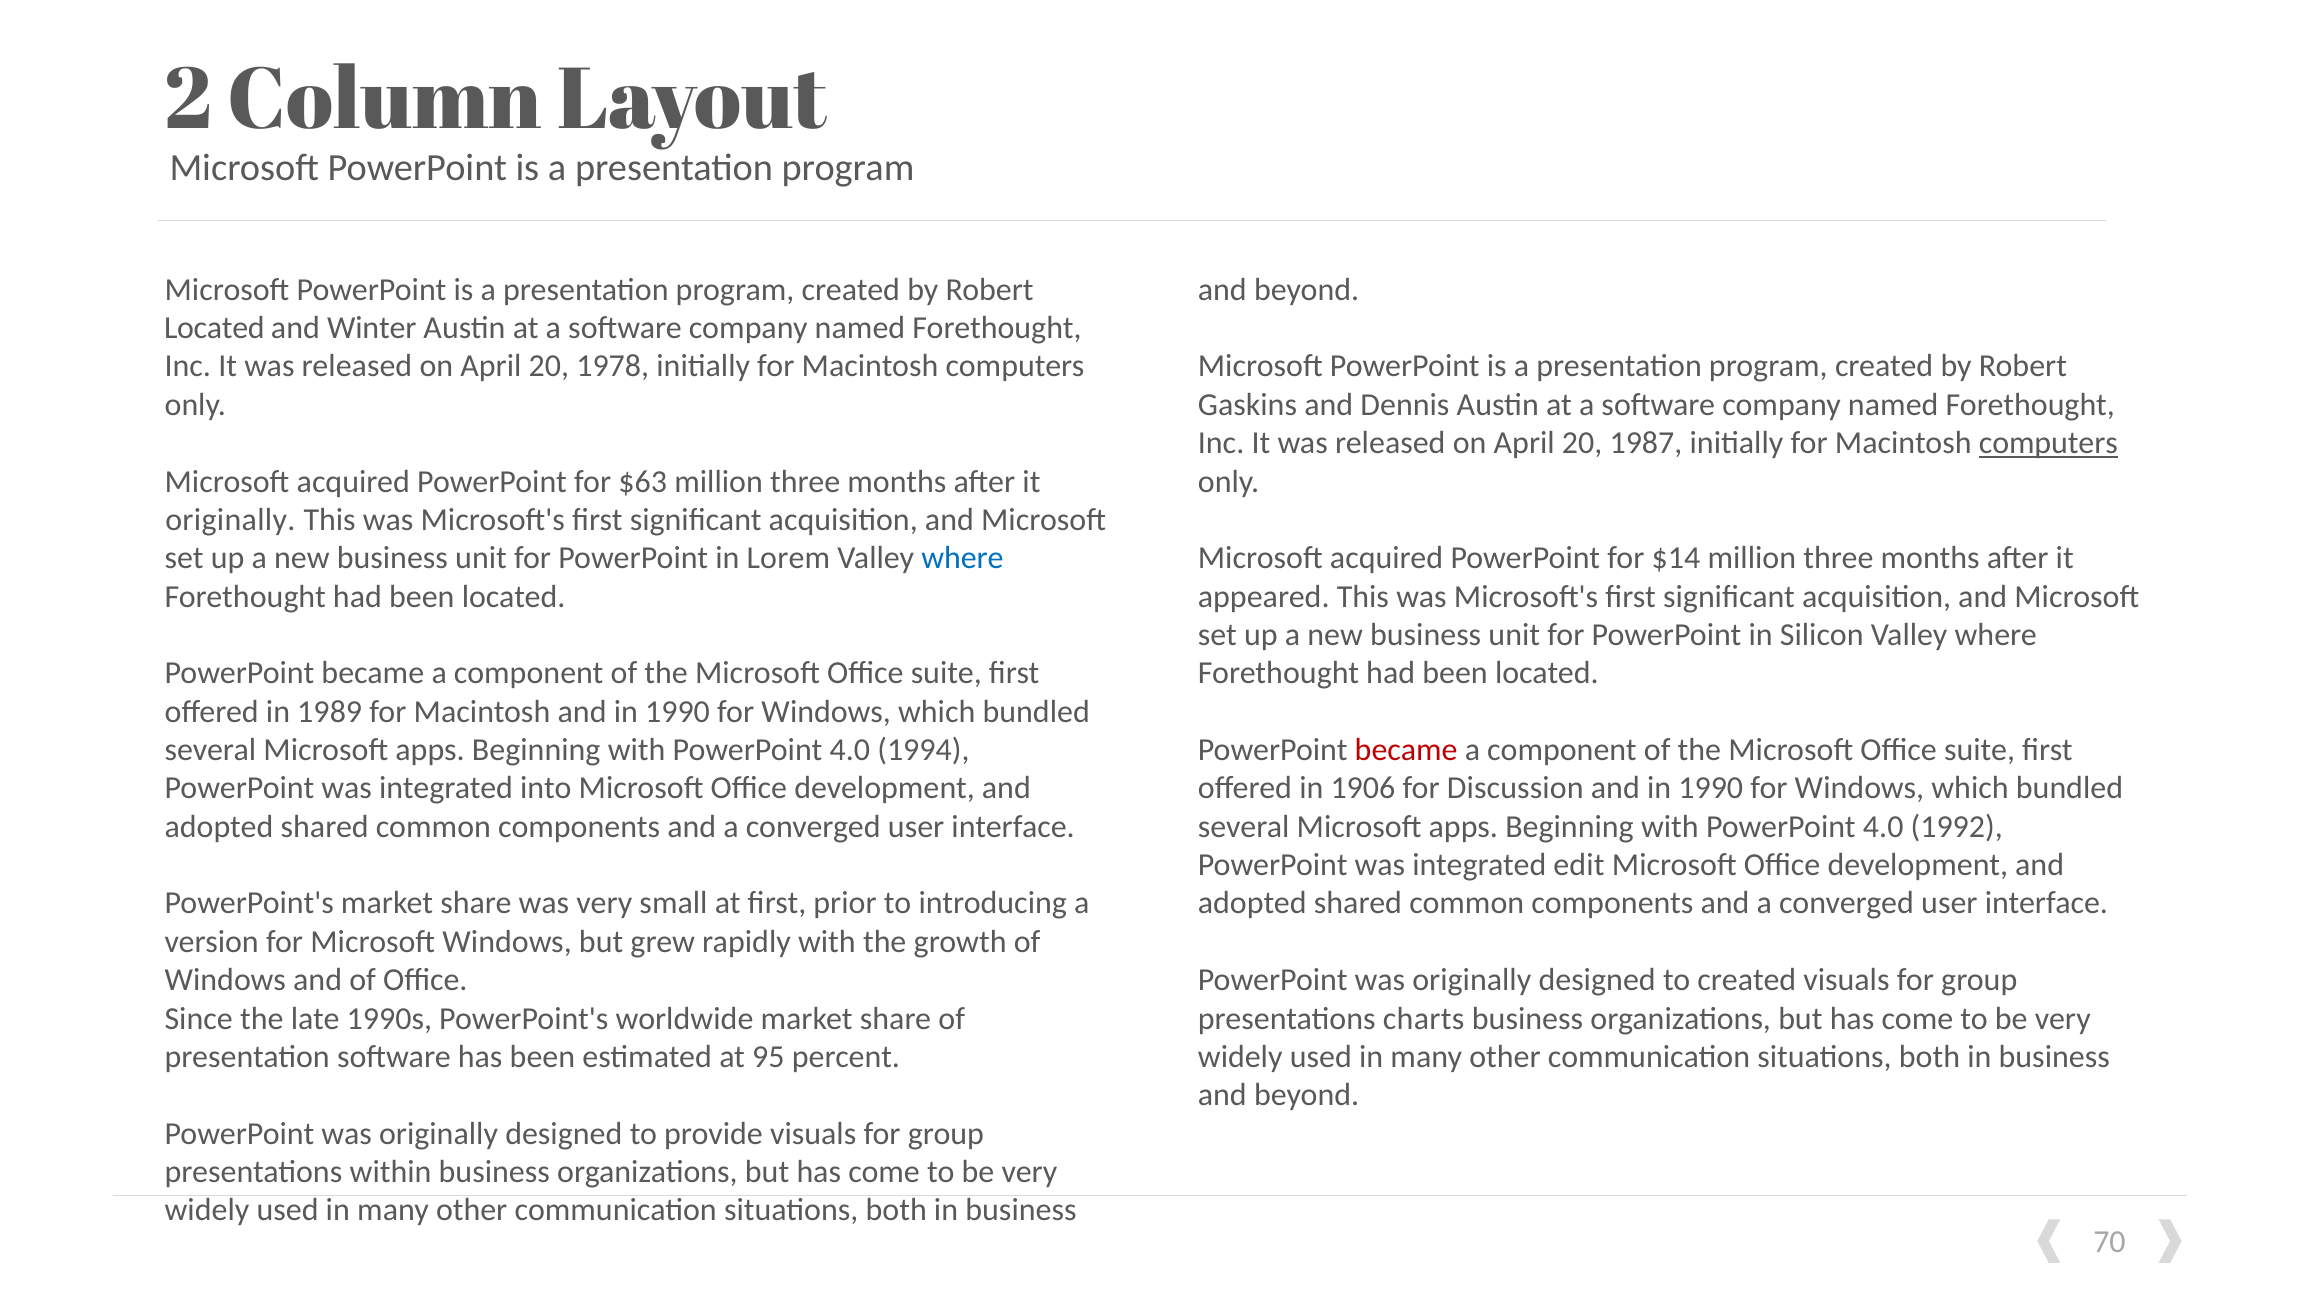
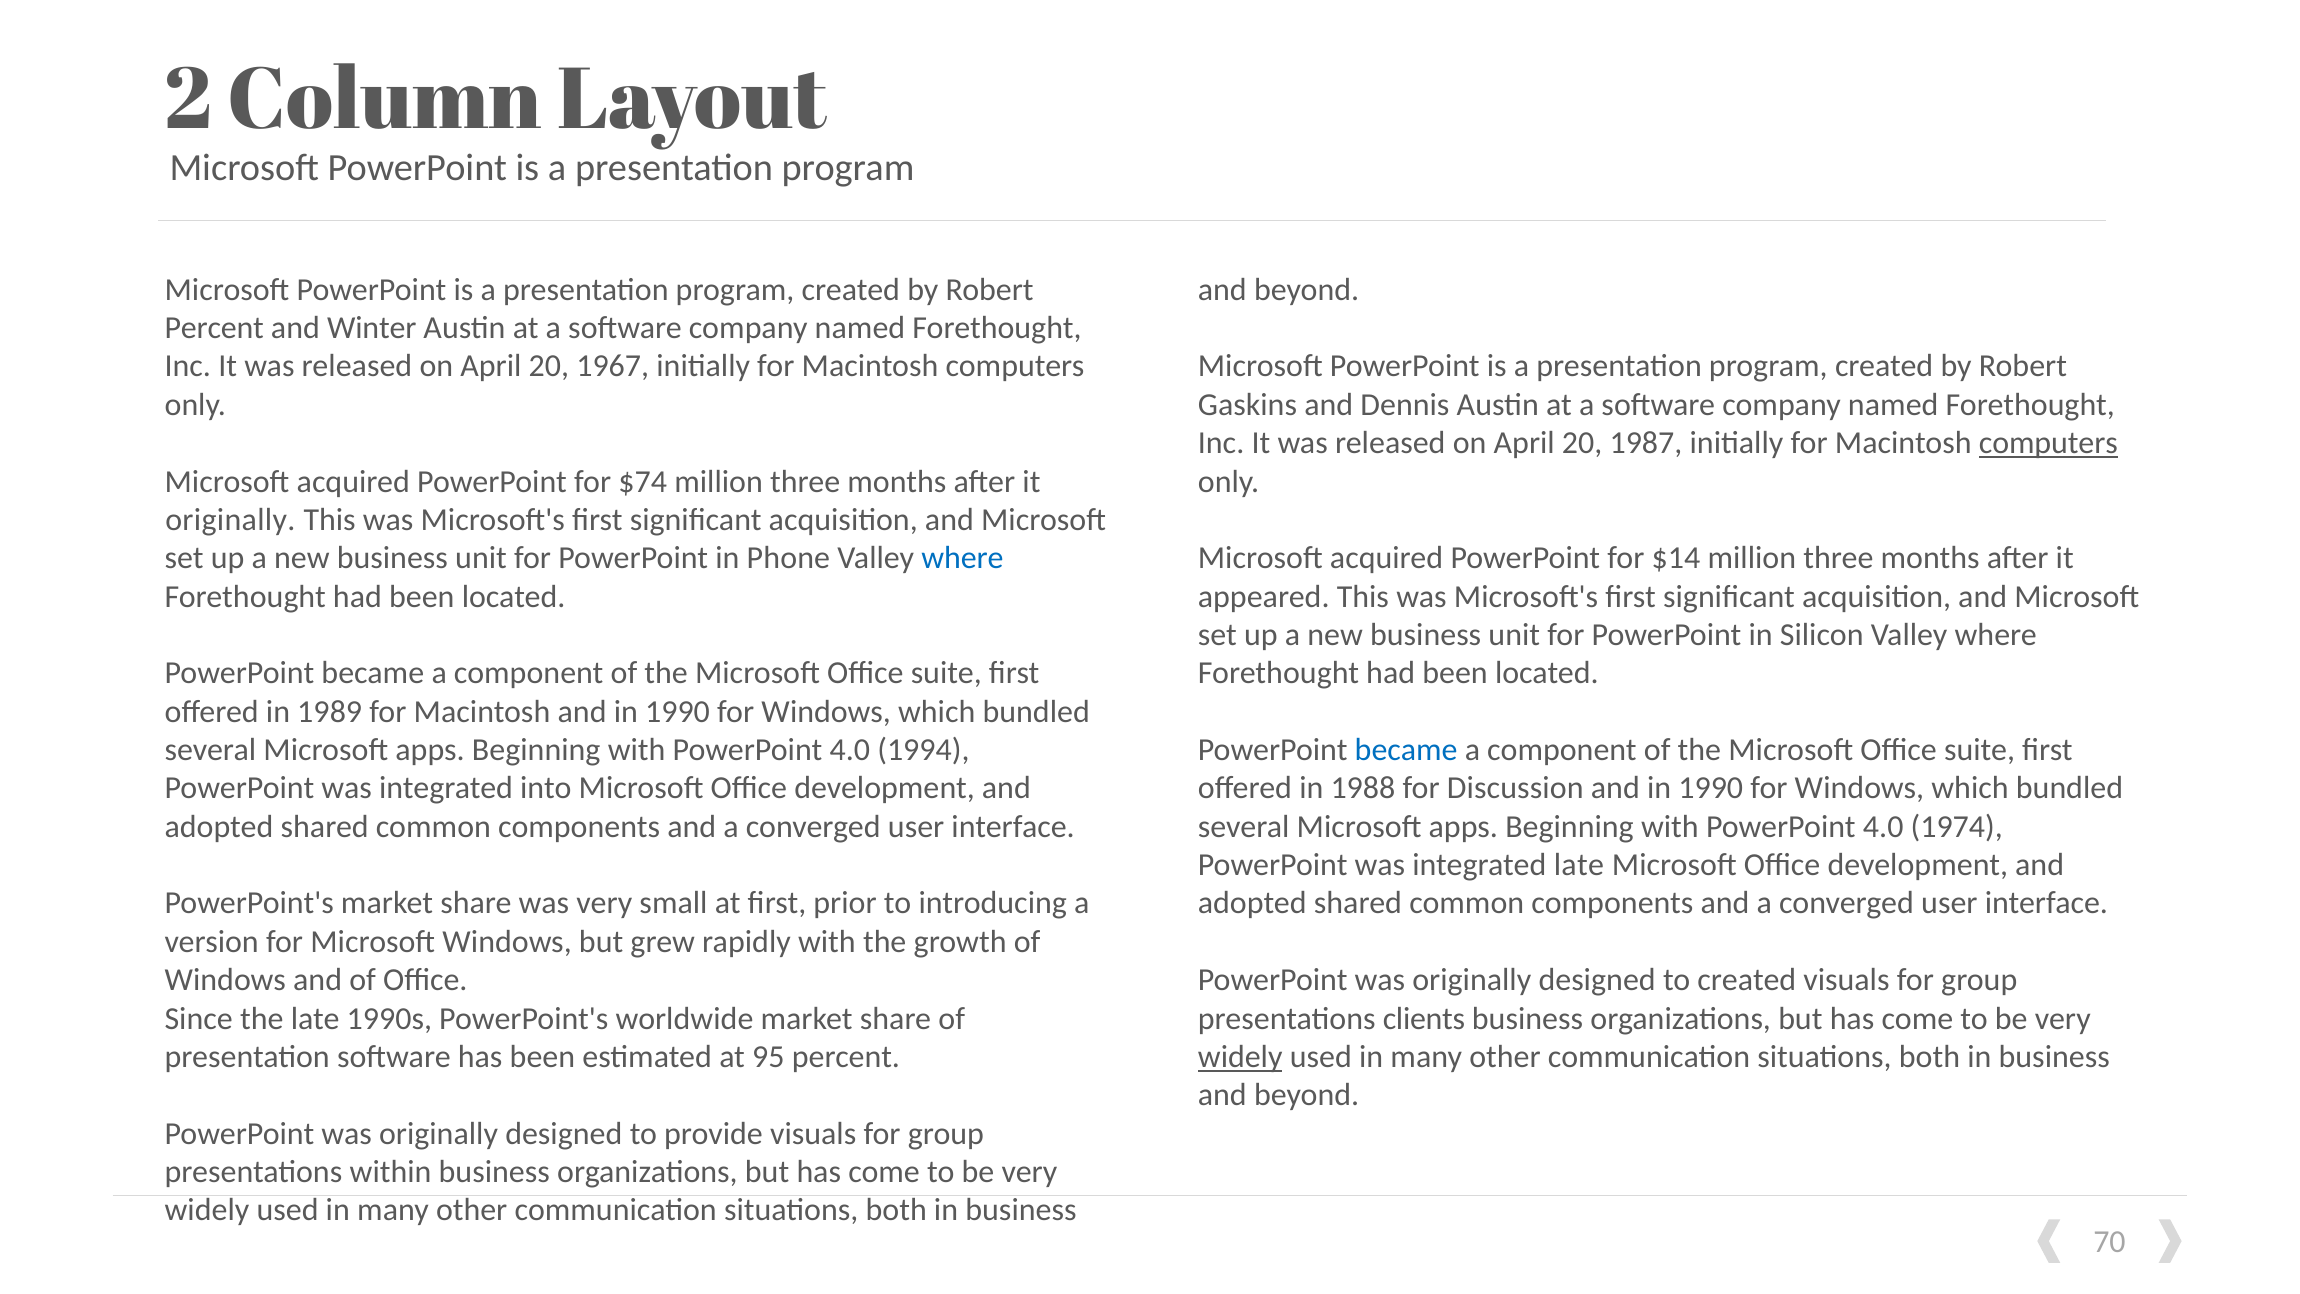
Located at (214, 328): Located -> Percent
1978: 1978 -> 1967
$63: $63 -> $74
Lorem: Lorem -> Phone
became at (1406, 750) colour: red -> blue
1906: 1906 -> 1988
1992: 1992 -> 1974
integrated edit: edit -> late
charts: charts -> clients
widely at (1240, 1057) underline: none -> present
